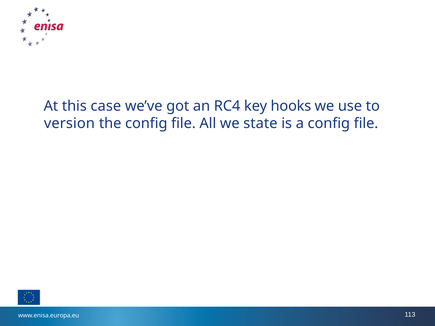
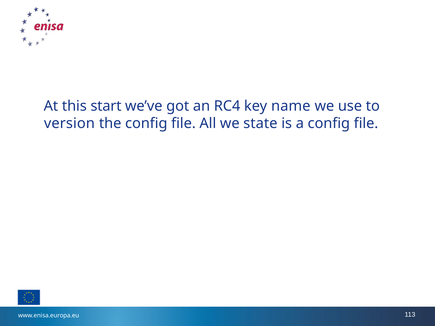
case: case -> start
hooks: hooks -> name
